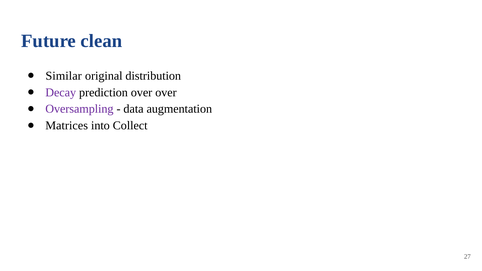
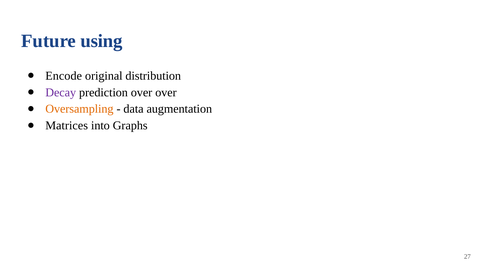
clean: clean -> using
Similar: Similar -> Encode
Oversampling colour: purple -> orange
Collect: Collect -> Graphs
